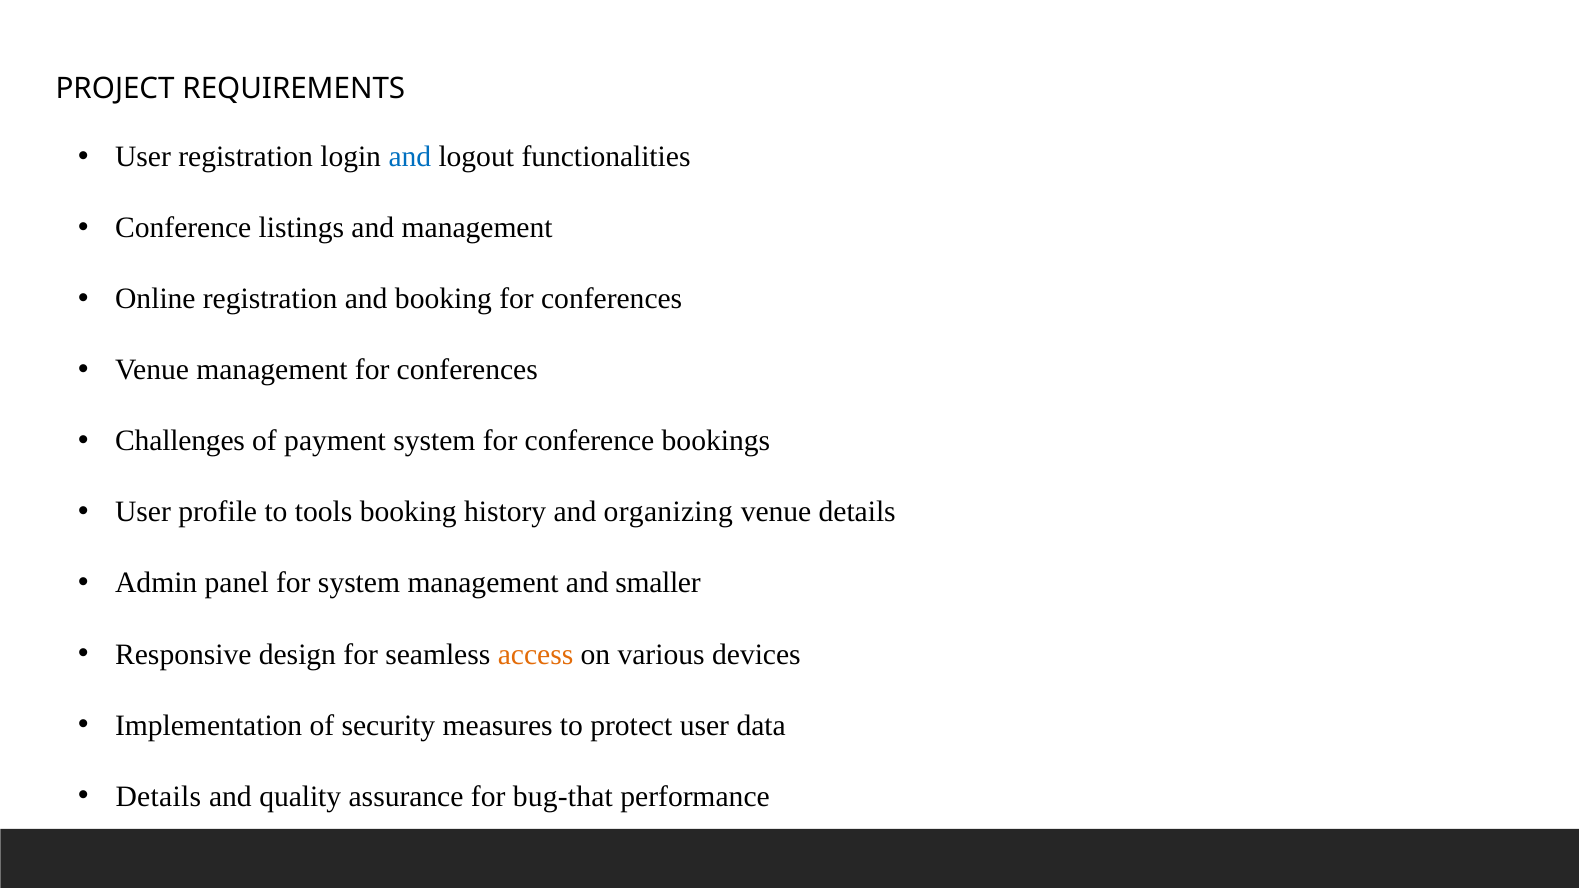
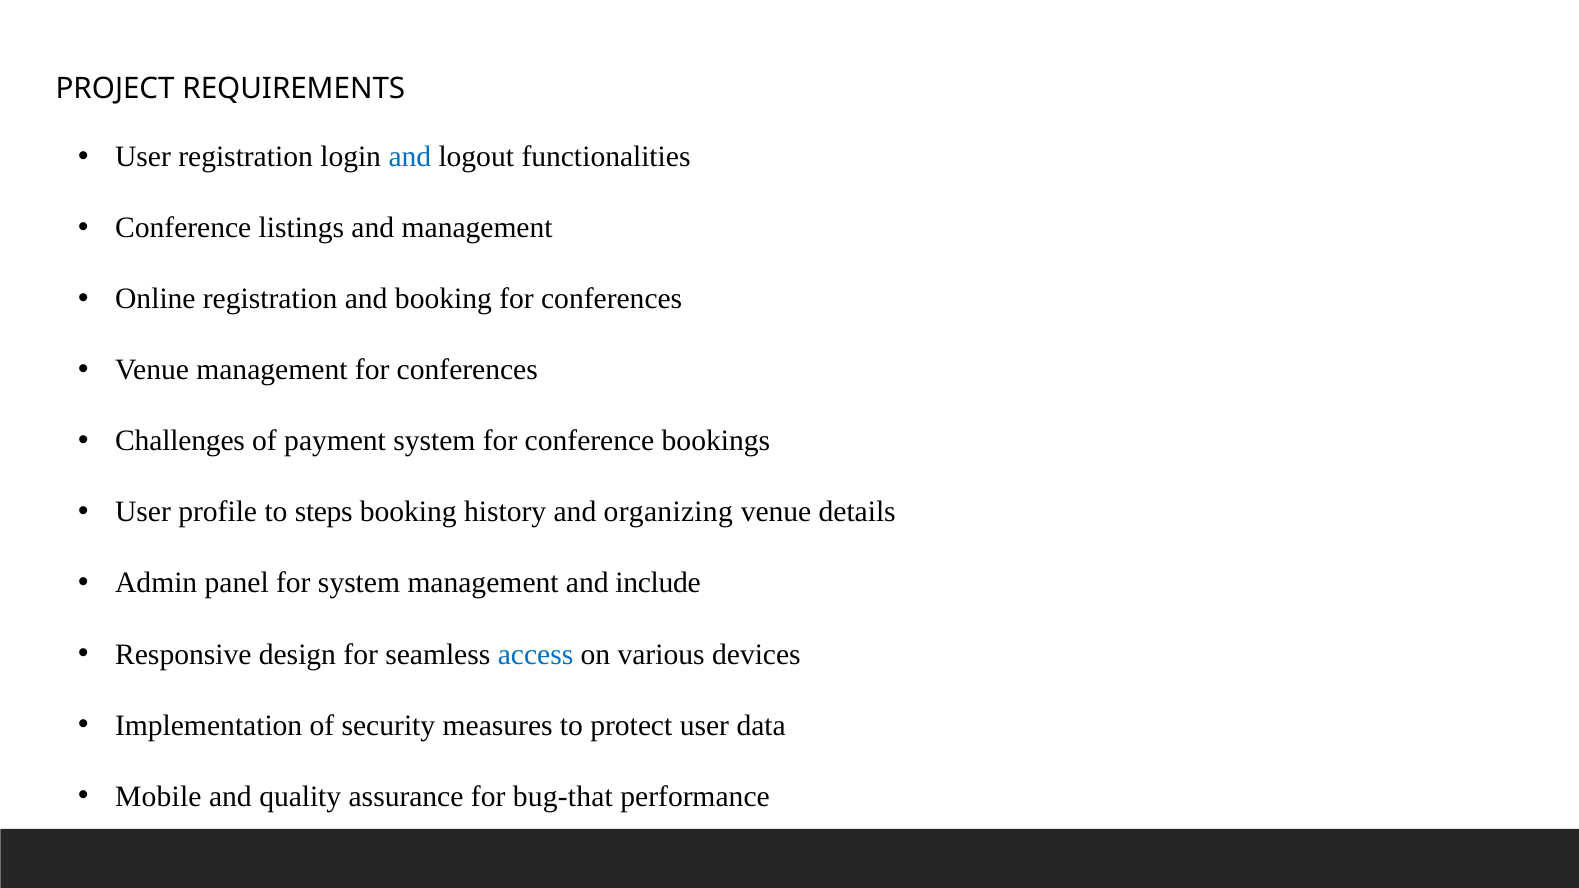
tools: tools -> steps
smaller: smaller -> include
access colour: orange -> blue
Details at (158, 796): Details -> Mobile
